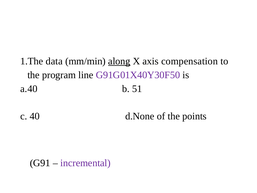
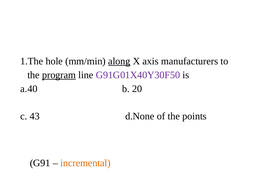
data: data -> hole
compensation: compensation -> manufacturers
program underline: none -> present
51: 51 -> 20
40: 40 -> 43
incremental colour: purple -> orange
